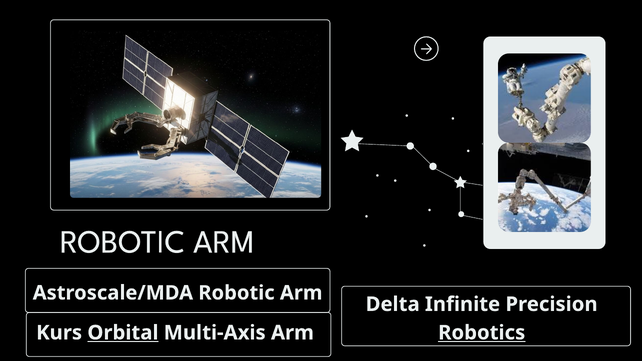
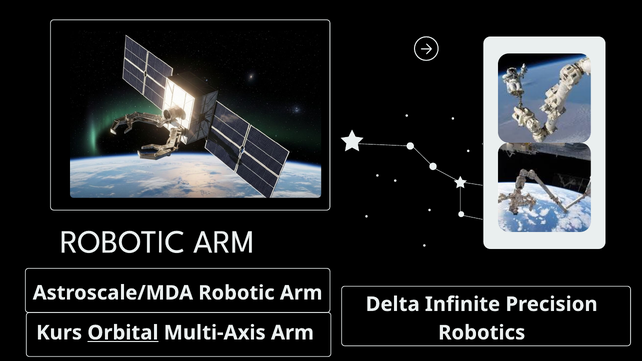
Robotics underline: present -> none
